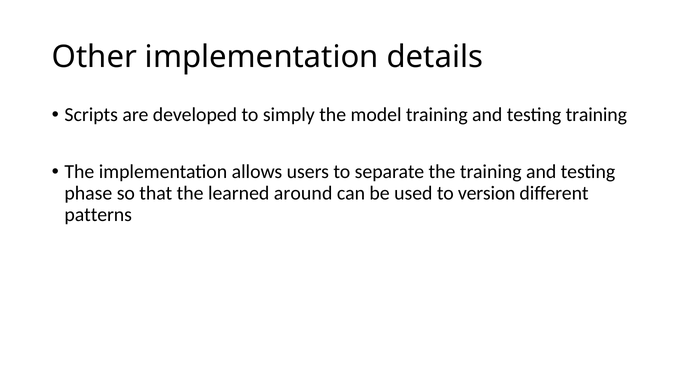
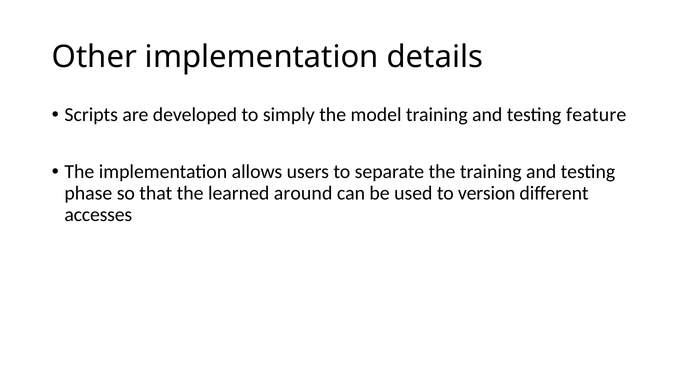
testing training: training -> feature
patterns: patterns -> accesses
